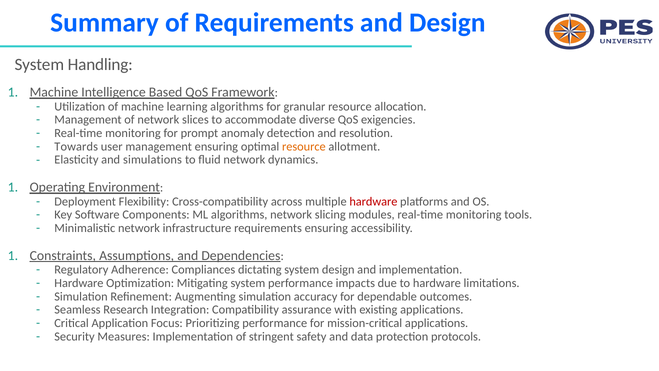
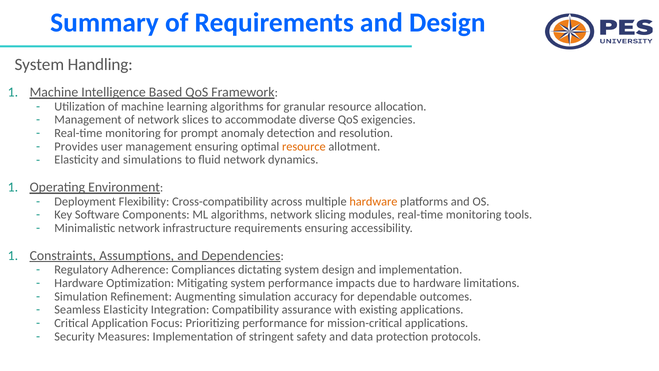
Towards: Towards -> Provides
hardware at (373, 201) colour: red -> orange
Seamless Research: Research -> Elasticity
